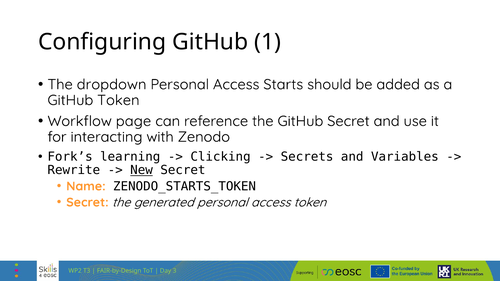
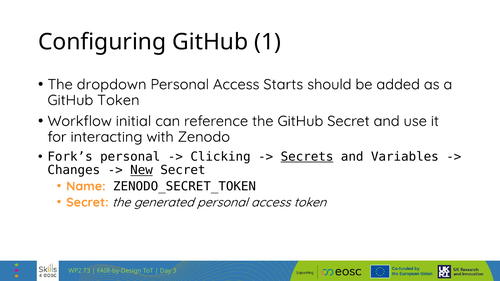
page: page -> initial
Fork’s learning: learning -> personal
Secrets underline: none -> present
Rewrite: Rewrite -> Changes
ZENODO_STARTS_TOKEN: ZENODO_STARTS_TOKEN -> ZENODO_SECRET_TOKEN
